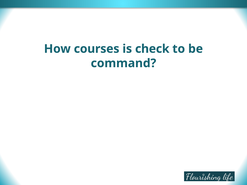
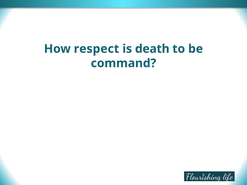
courses: courses -> respect
check: check -> death
